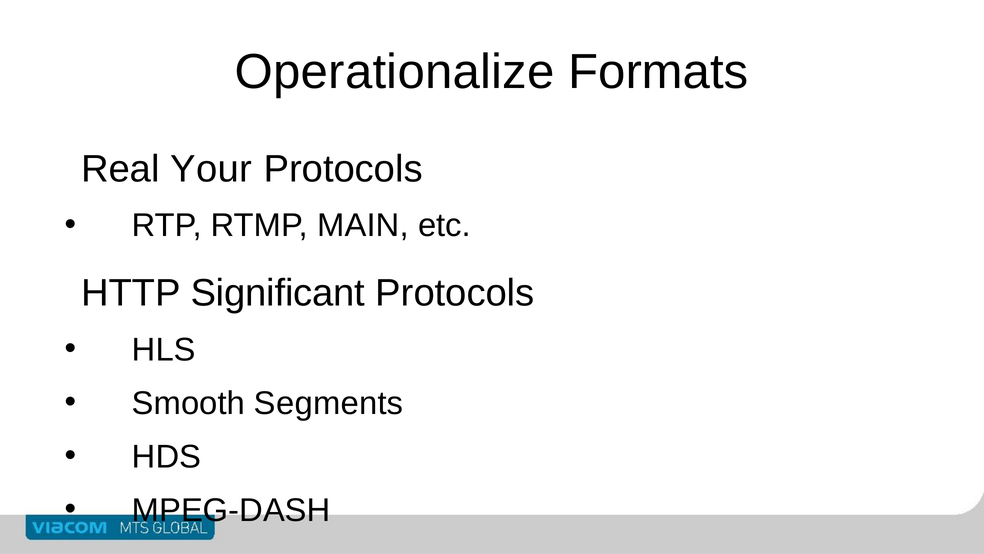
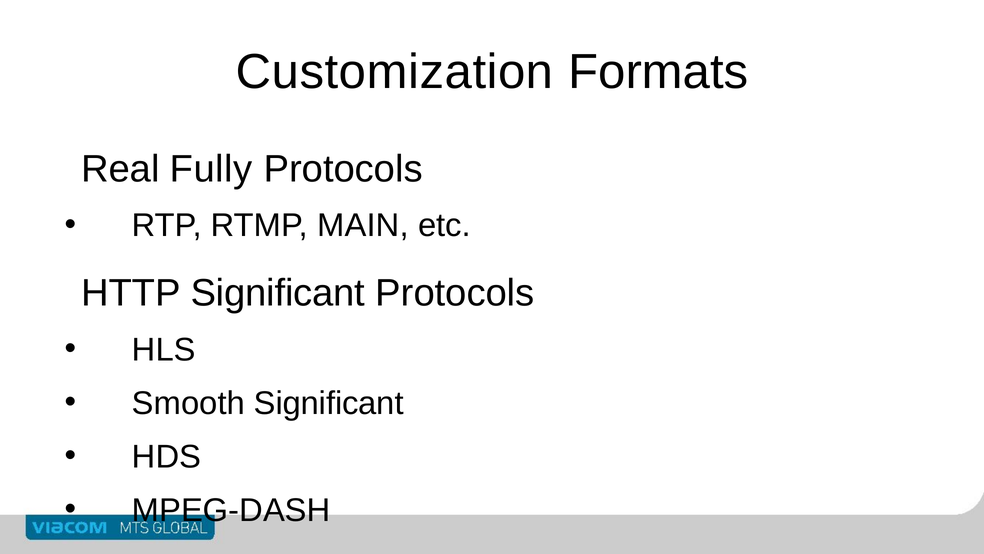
Operationalize: Operationalize -> Customization
Your: Your -> Fully
Segments at (329, 403): Segments -> Significant
